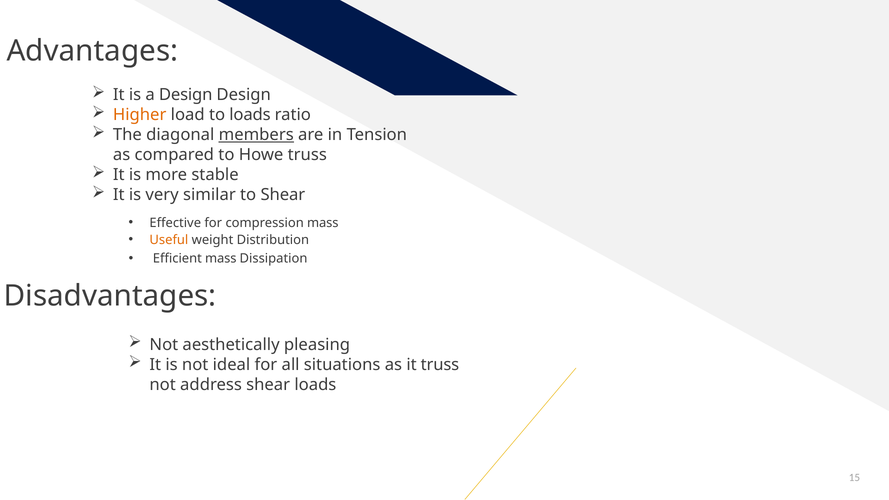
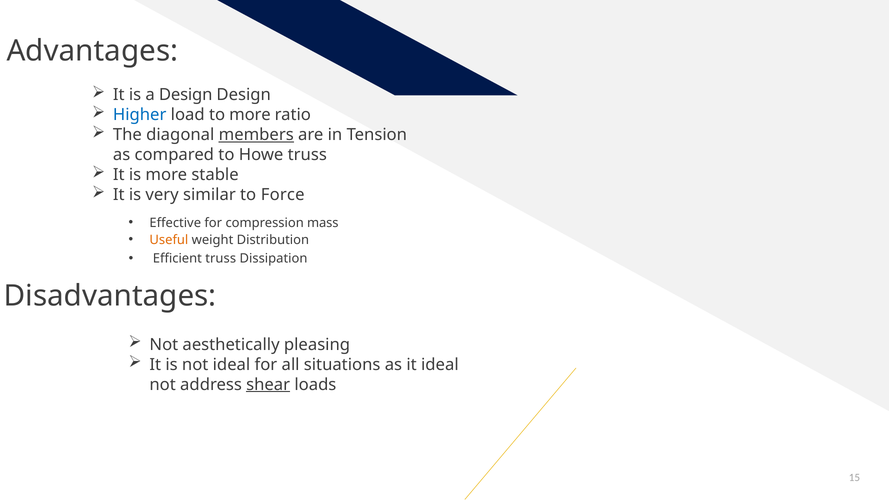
Higher colour: orange -> blue
to loads: loads -> more
to Shear: Shear -> Force
Efficient mass: mass -> truss
it truss: truss -> ideal
shear at (268, 385) underline: none -> present
